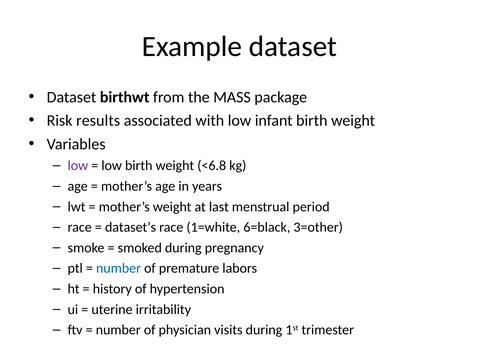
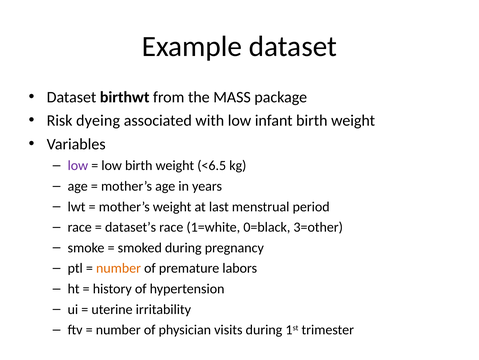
results: results -> dyeing
<6.8: <6.8 -> <6.5
6=black: 6=black -> 0=black
number at (119, 268) colour: blue -> orange
